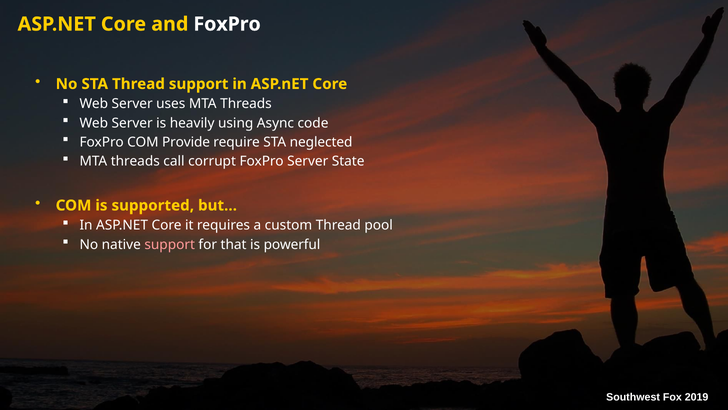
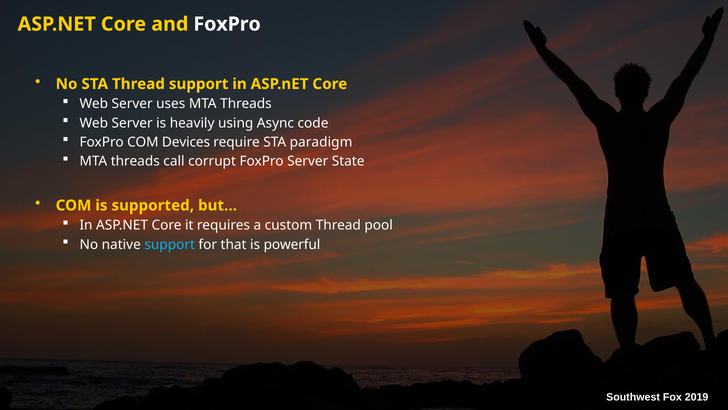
Provide: Provide -> Devices
neglected: neglected -> paradigm
support at (170, 244) colour: pink -> light blue
